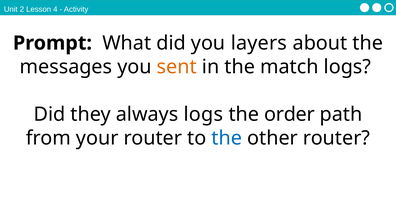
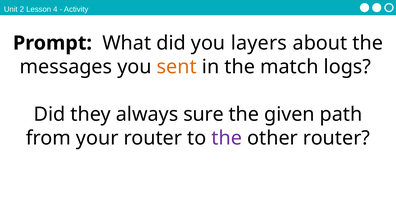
always logs: logs -> sure
order: order -> given
the at (227, 138) colour: blue -> purple
